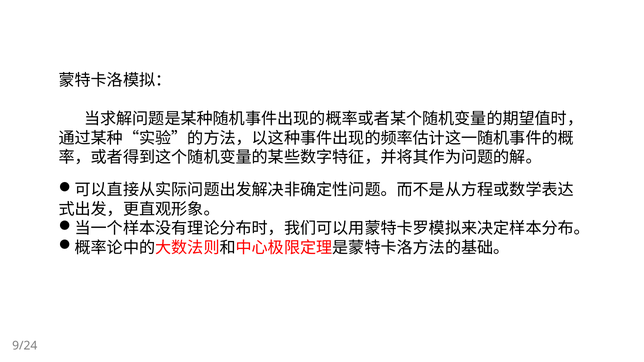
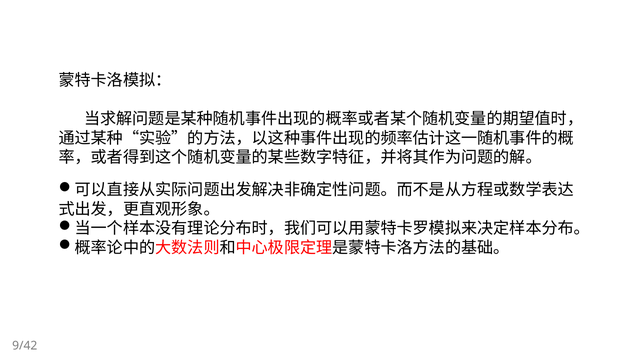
9/24: 9/24 -> 9/42
